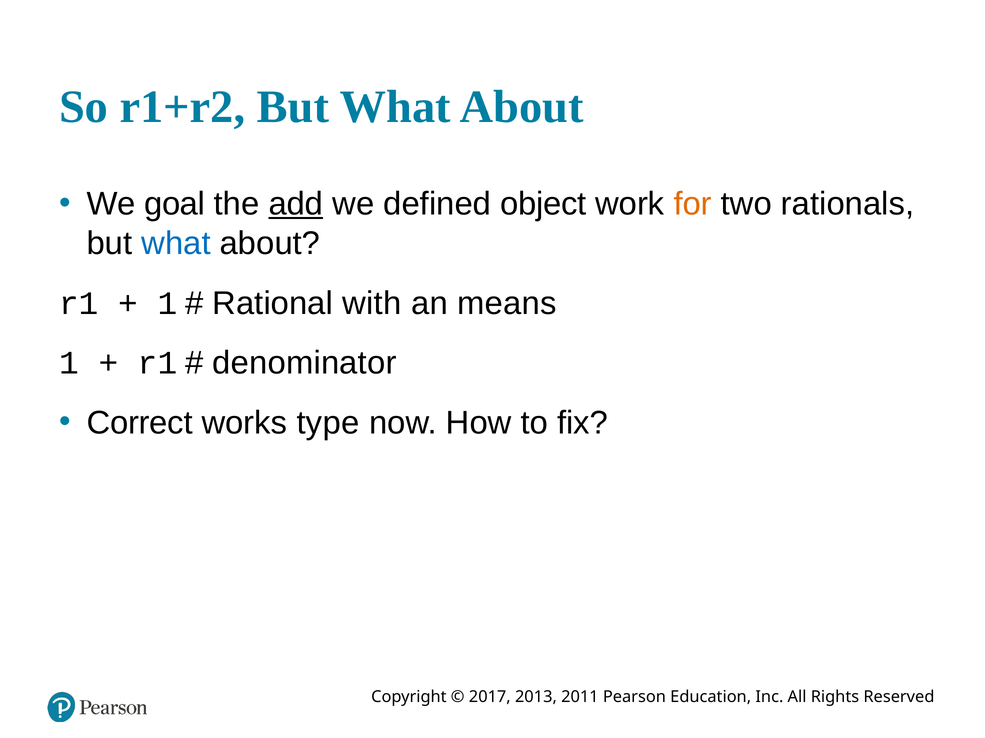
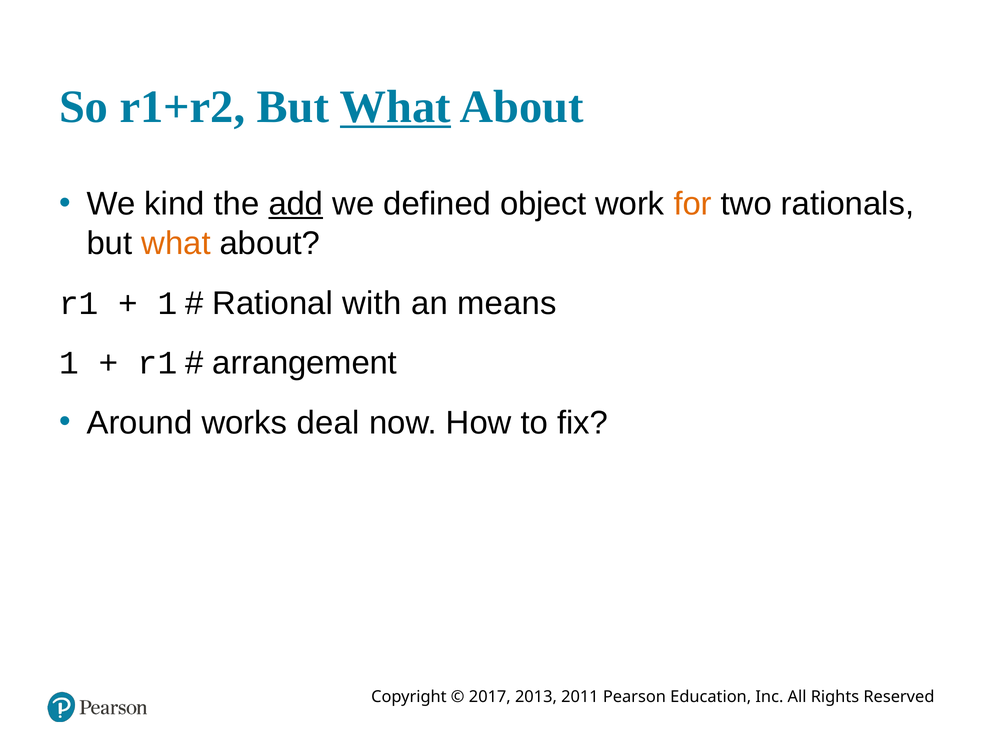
What at (395, 107) underline: none -> present
goal: goal -> kind
what at (176, 244) colour: blue -> orange
denominator: denominator -> arrangement
Correct: Correct -> Around
type: type -> deal
